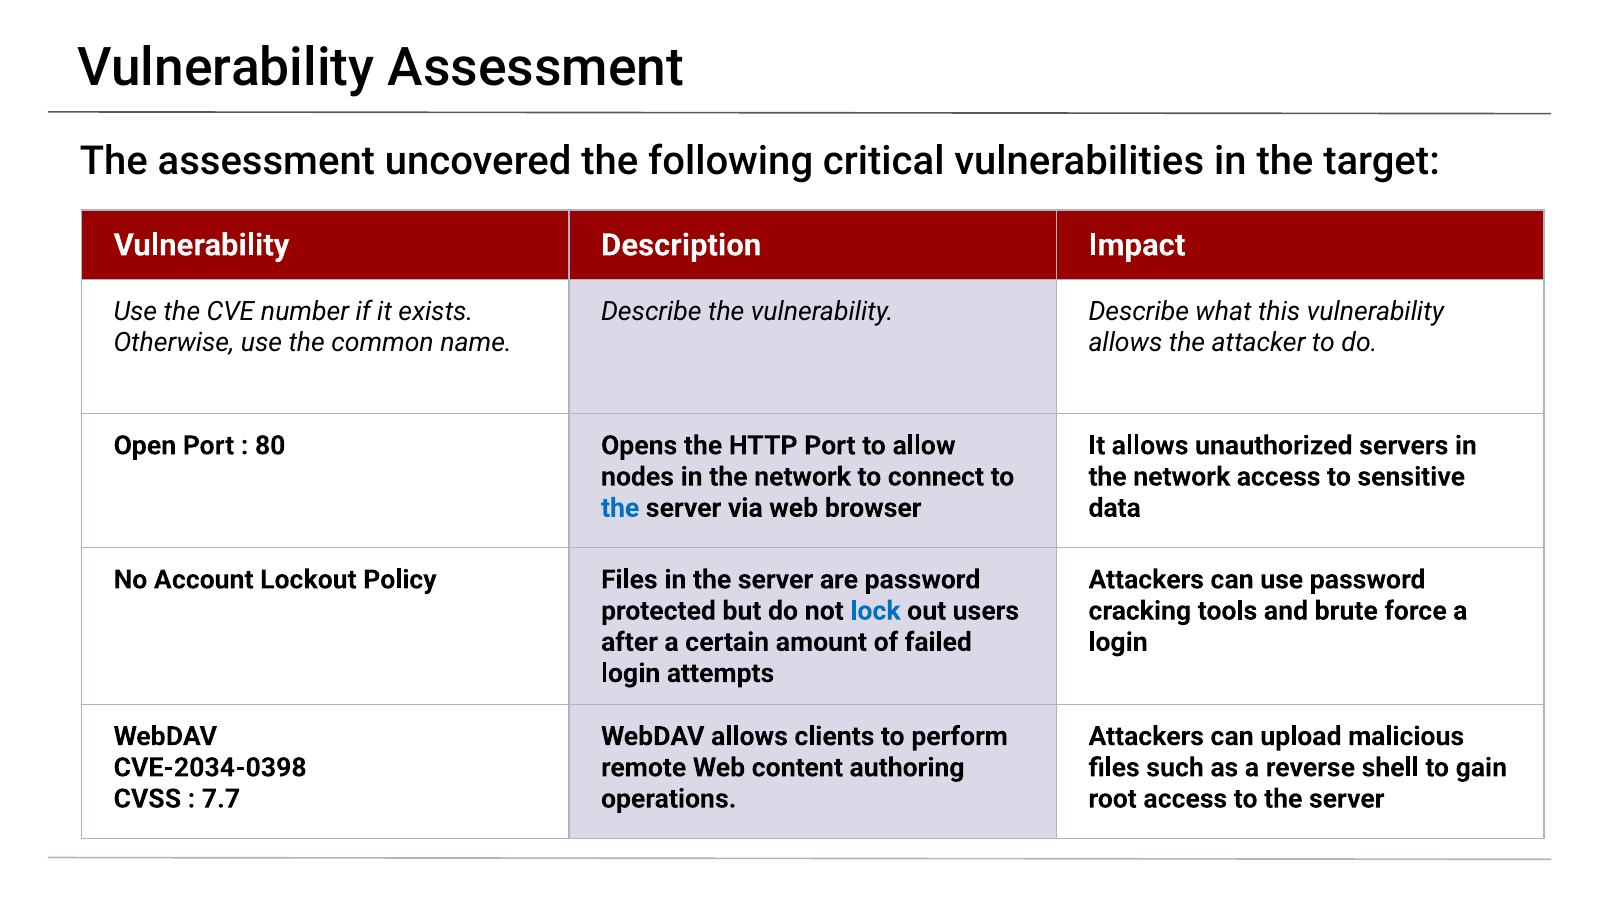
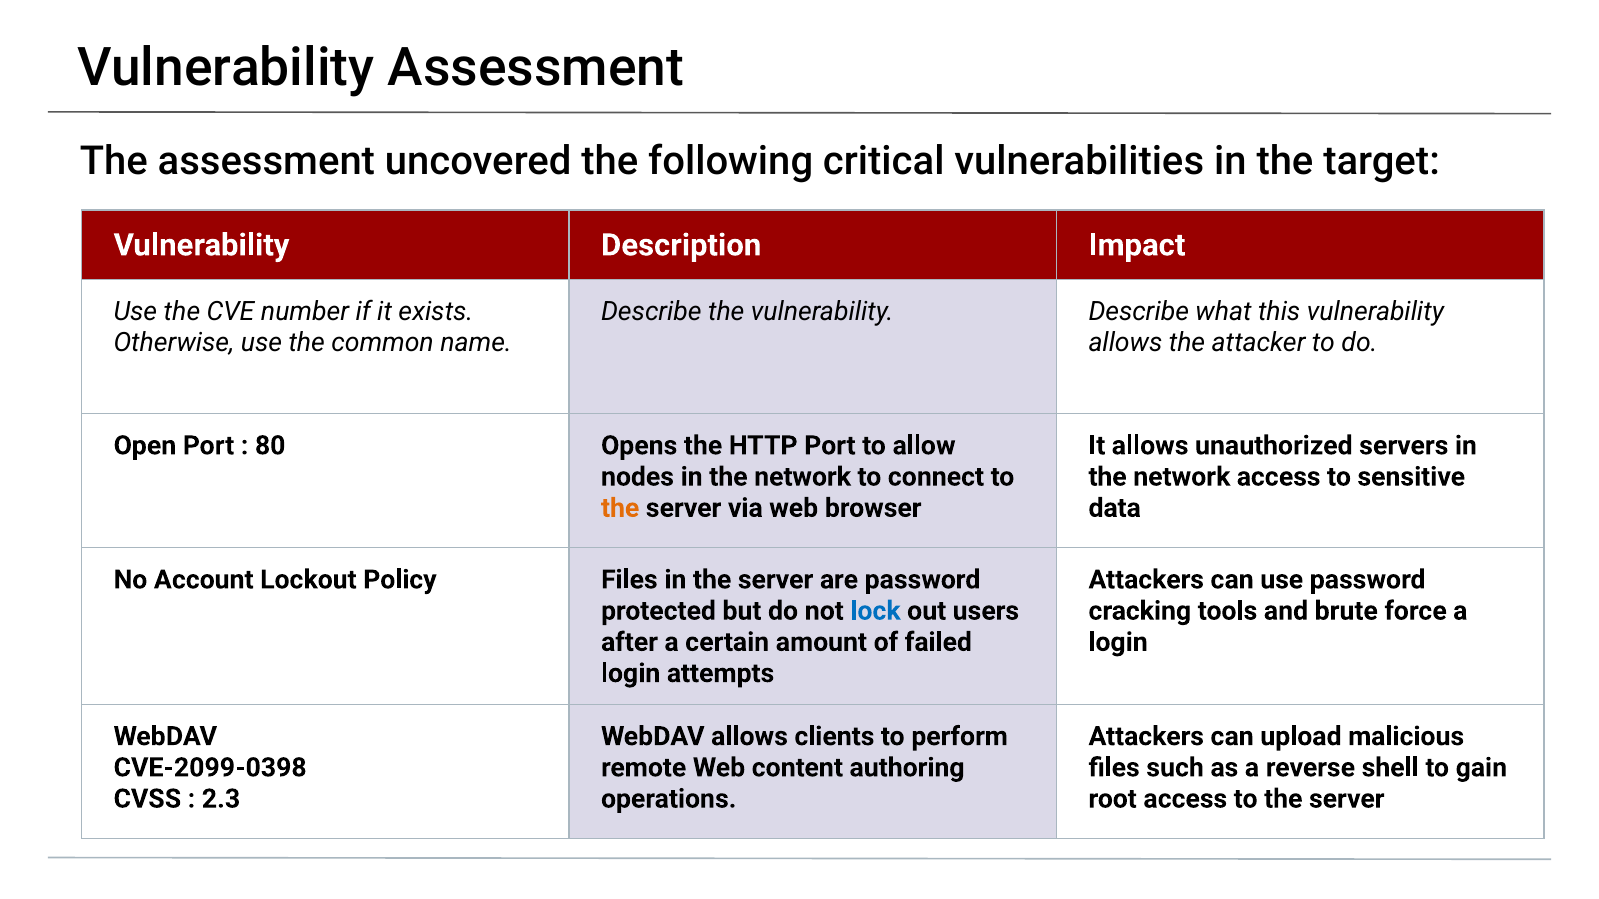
the at (620, 508) colour: blue -> orange
CVE-2034-0398: CVE-2034-0398 -> CVE-2099-0398
7.7: 7.7 -> 2.3
